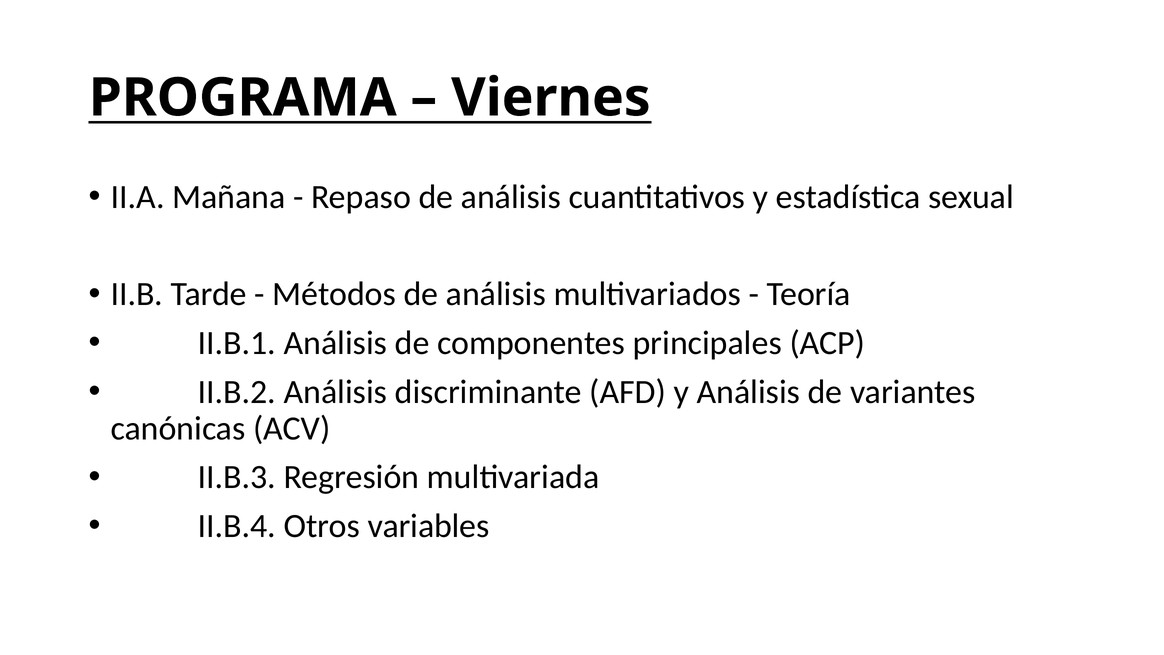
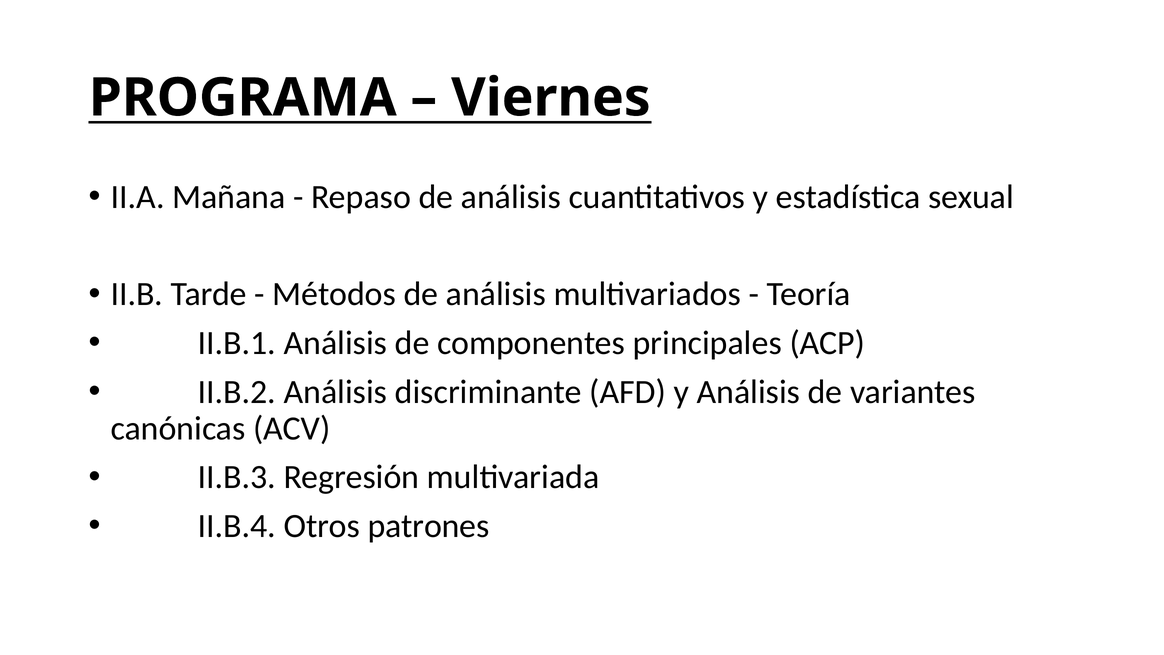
variables: variables -> patrones
